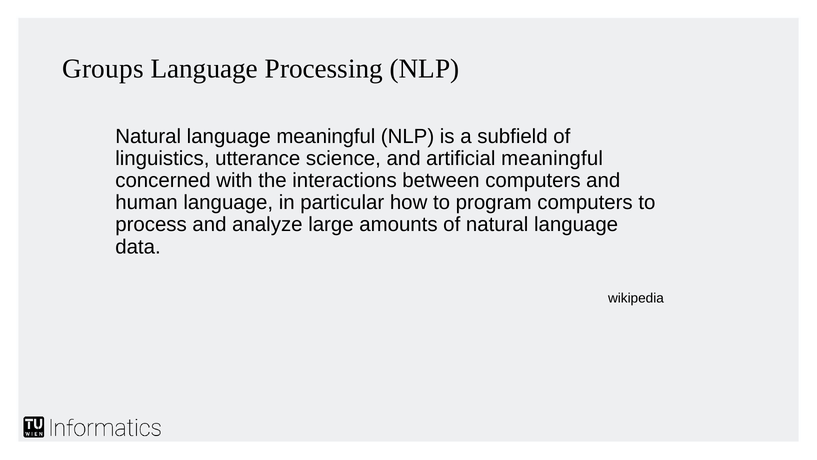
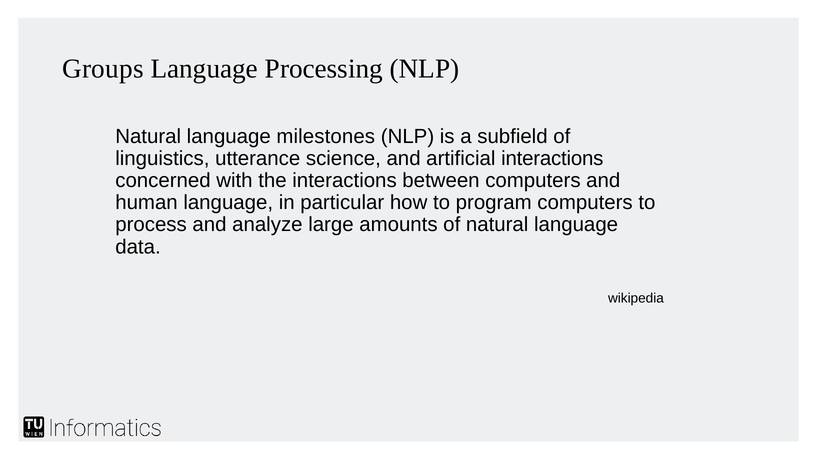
language meaningful: meaningful -> milestones
artificial meaningful: meaningful -> interactions
